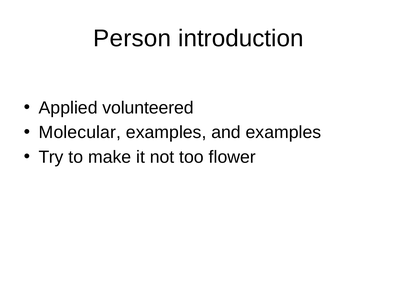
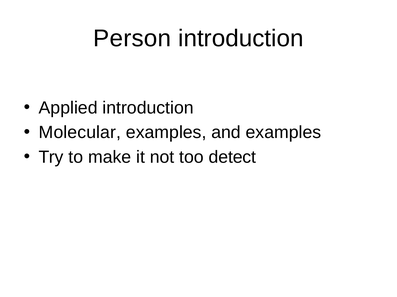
Applied volunteered: volunteered -> introduction
flower: flower -> detect
